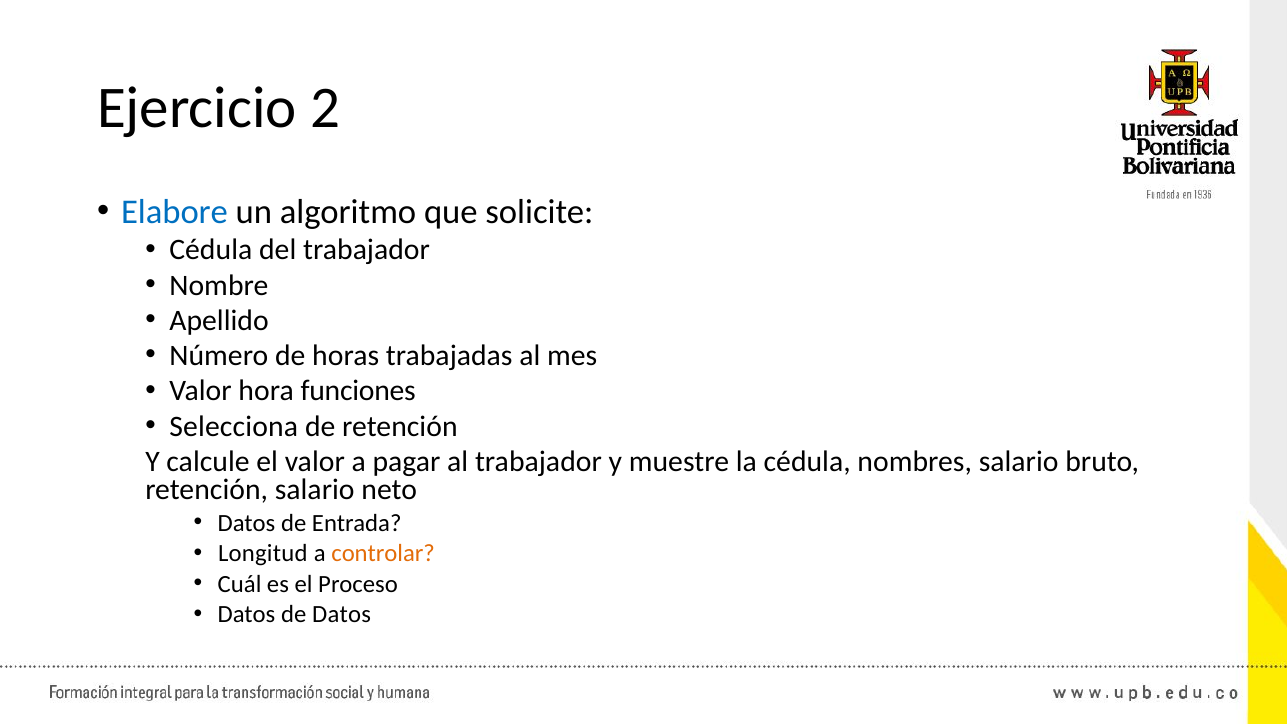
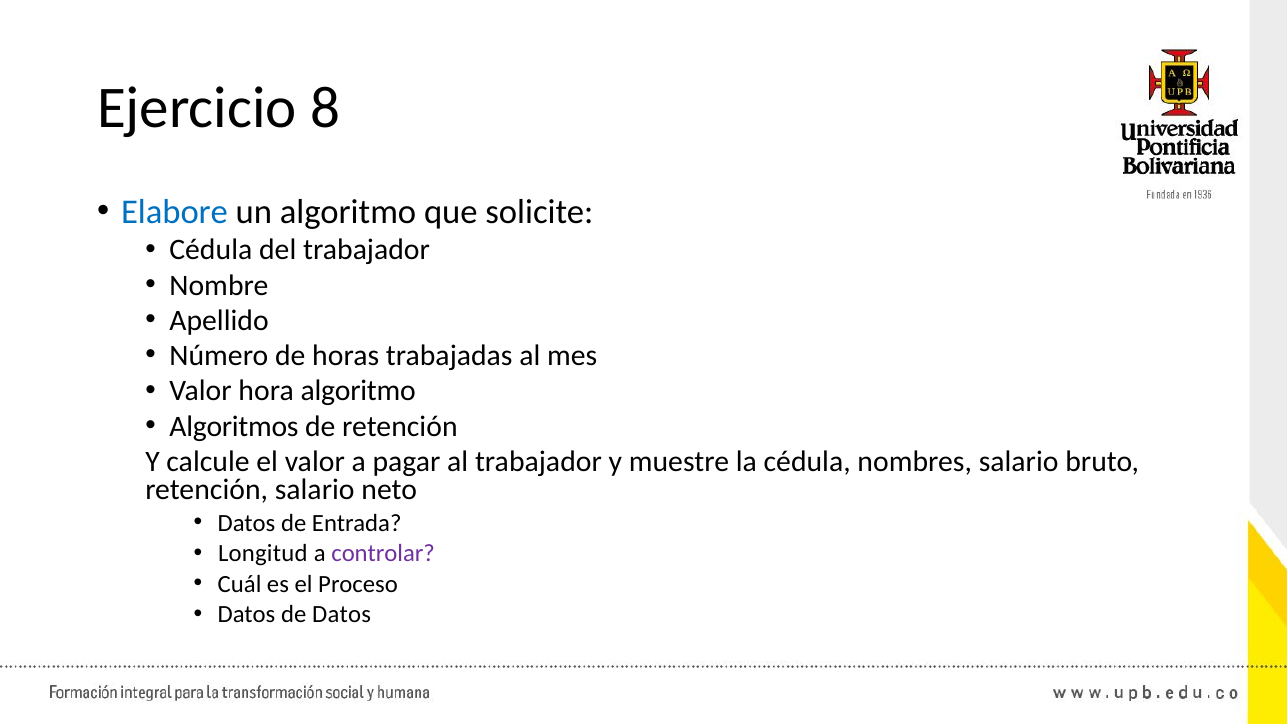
2: 2 -> 8
hora funciones: funciones -> algoritmo
Selecciona: Selecciona -> Algoritmos
controlar colour: orange -> purple
